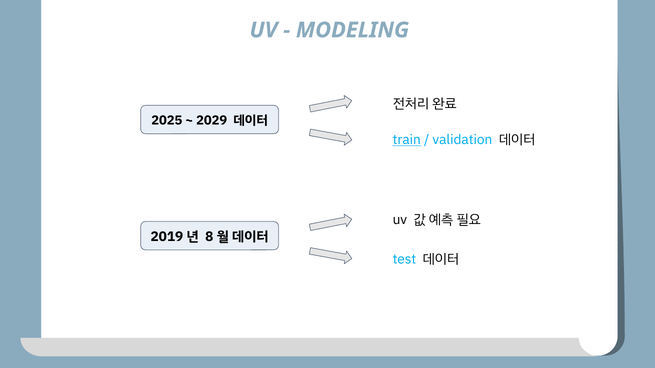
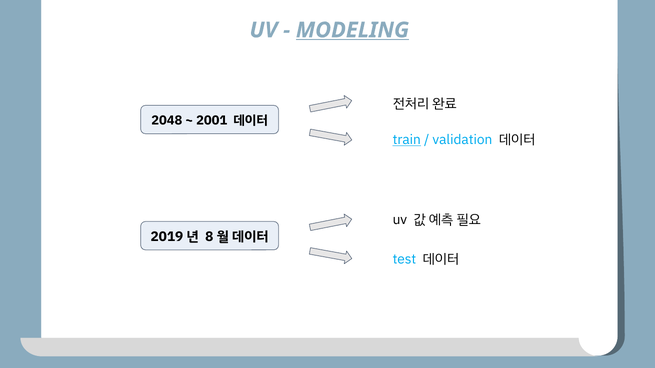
MODELING underline: none -> present
2025: 2025 -> 2048
2029: 2029 -> 2001
